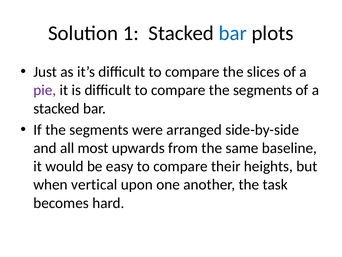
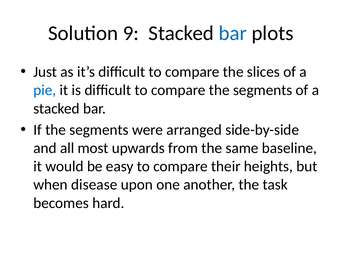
1: 1 -> 9
pie colour: purple -> blue
vertical: vertical -> disease
